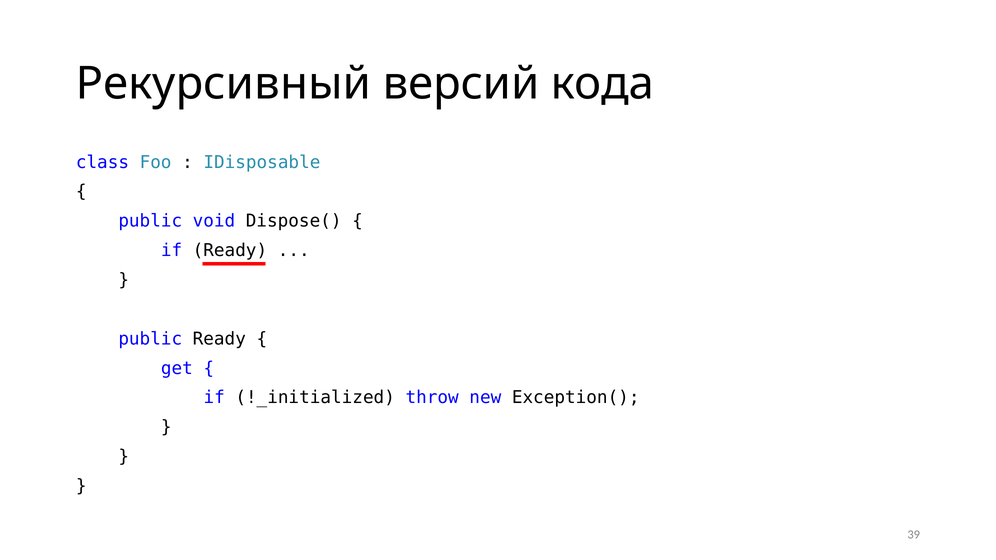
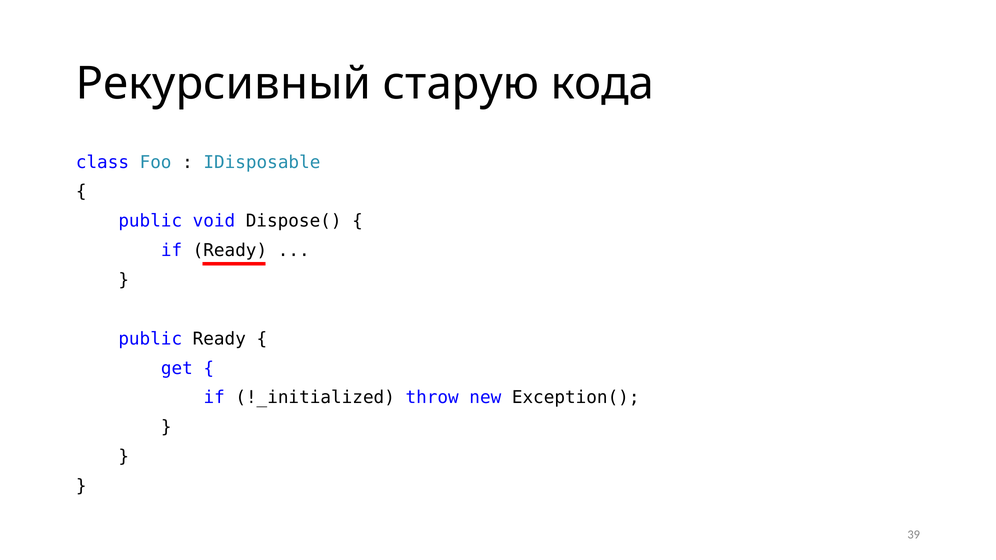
версий: версий -> старую
